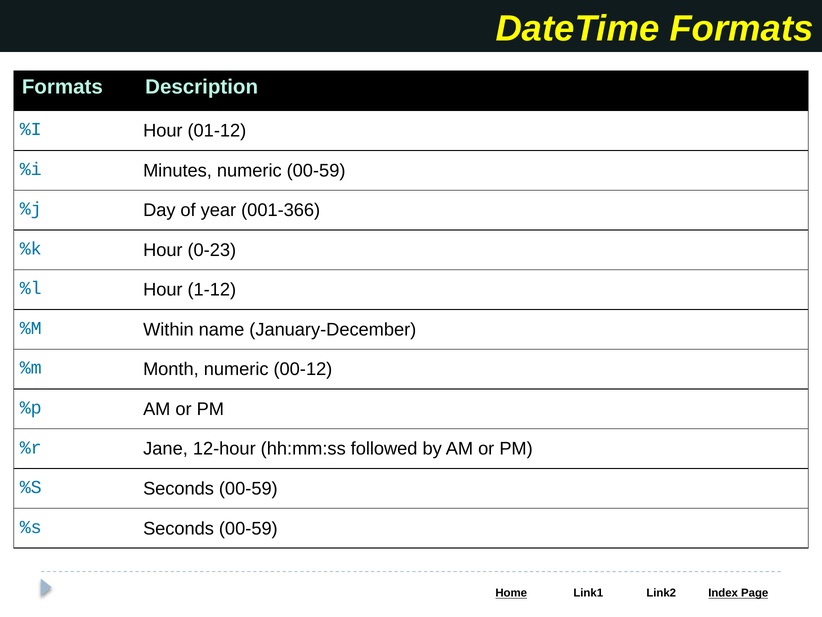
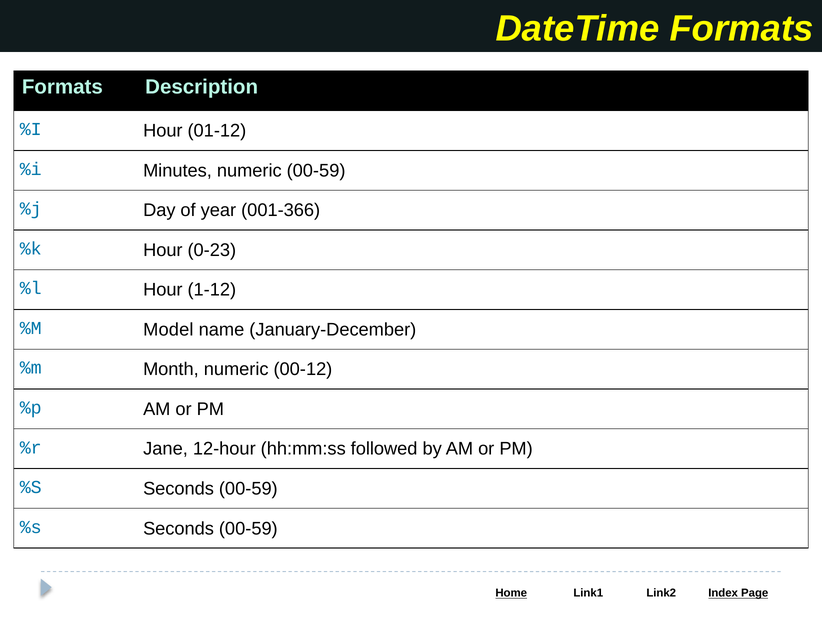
Within: Within -> Model
